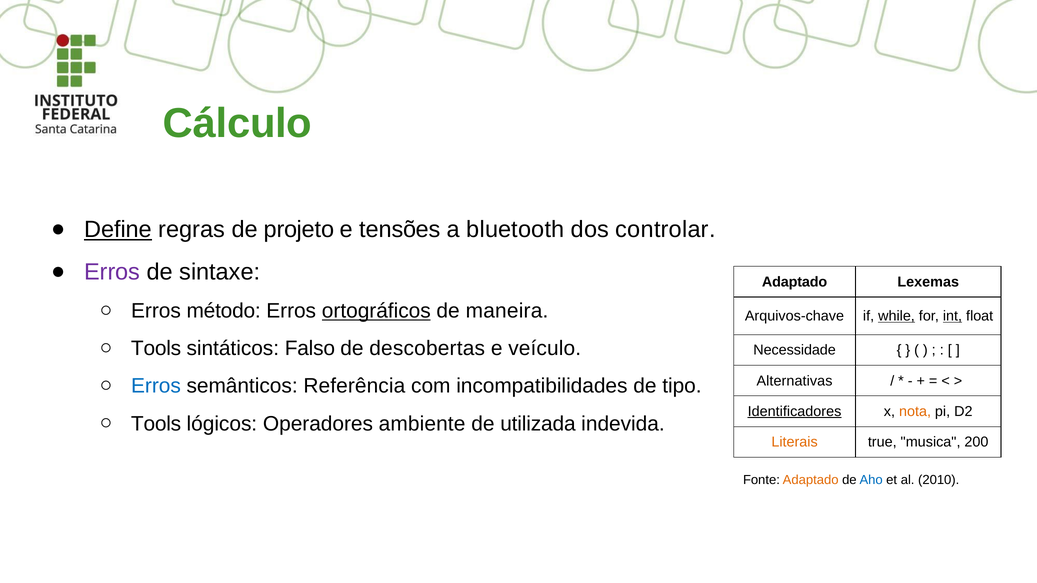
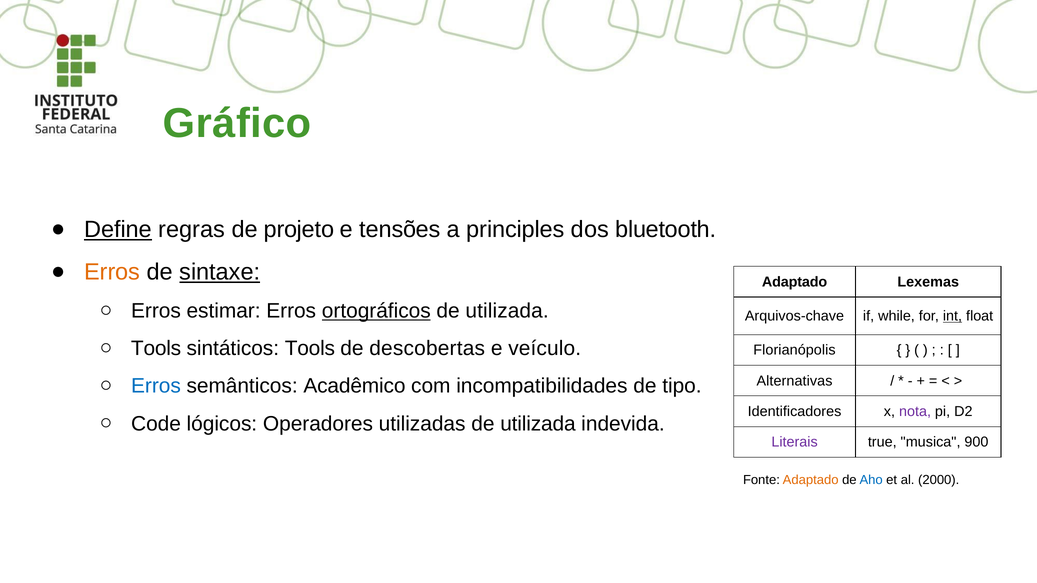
Cálculo: Cálculo -> Gráfico
bluetooth: bluetooth -> principles
controlar: controlar -> bluetooth
Erros at (112, 272) colour: purple -> orange
sintaxe underline: none -> present
método: método -> estimar
maneira at (507, 311): maneira -> utilizada
while underline: present -> none
sintáticos Falso: Falso -> Tools
Necessidade: Necessidade -> Florianópolis
Referência: Referência -> Acadêmico
Identificadores underline: present -> none
nota colour: orange -> purple
Tools at (156, 424): Tools -> Code
ambiente: ambiente -> utilizadas
Literais colour: orange -> purple
200: 200 -> 900
2010: 2010 -> 2000
